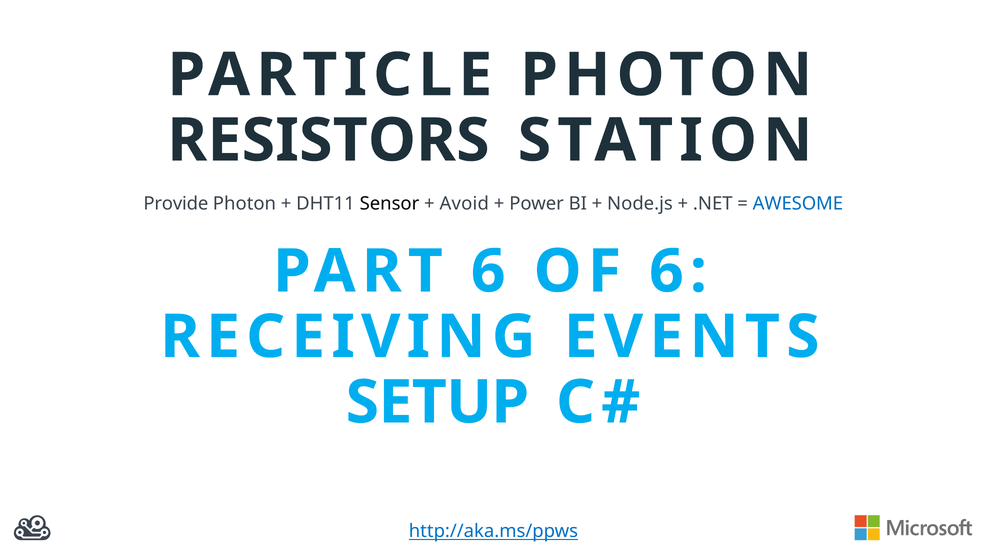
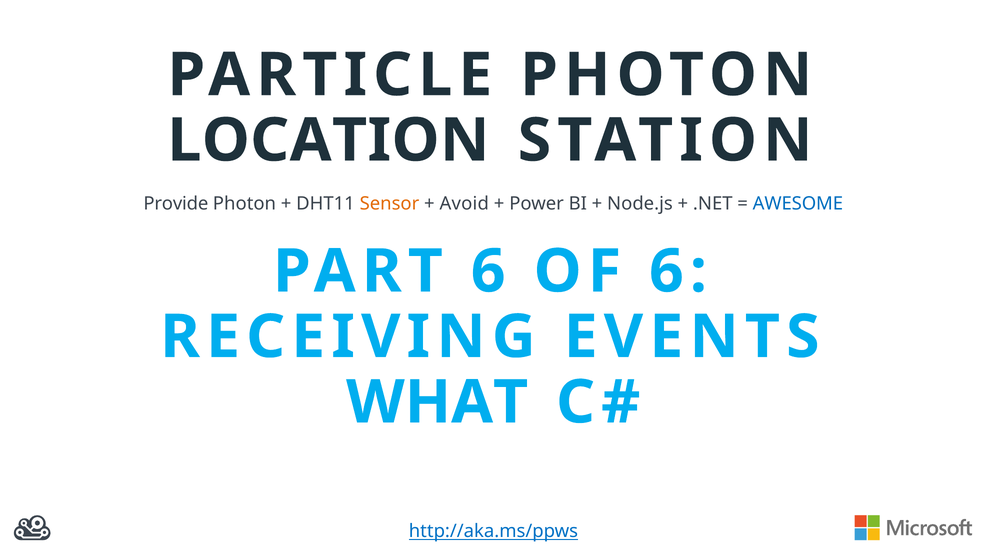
RESISTORS: RESISTORS -> LOCATION
Sensor colour: black -> orange
SETUP: SETUP -> WHAT
